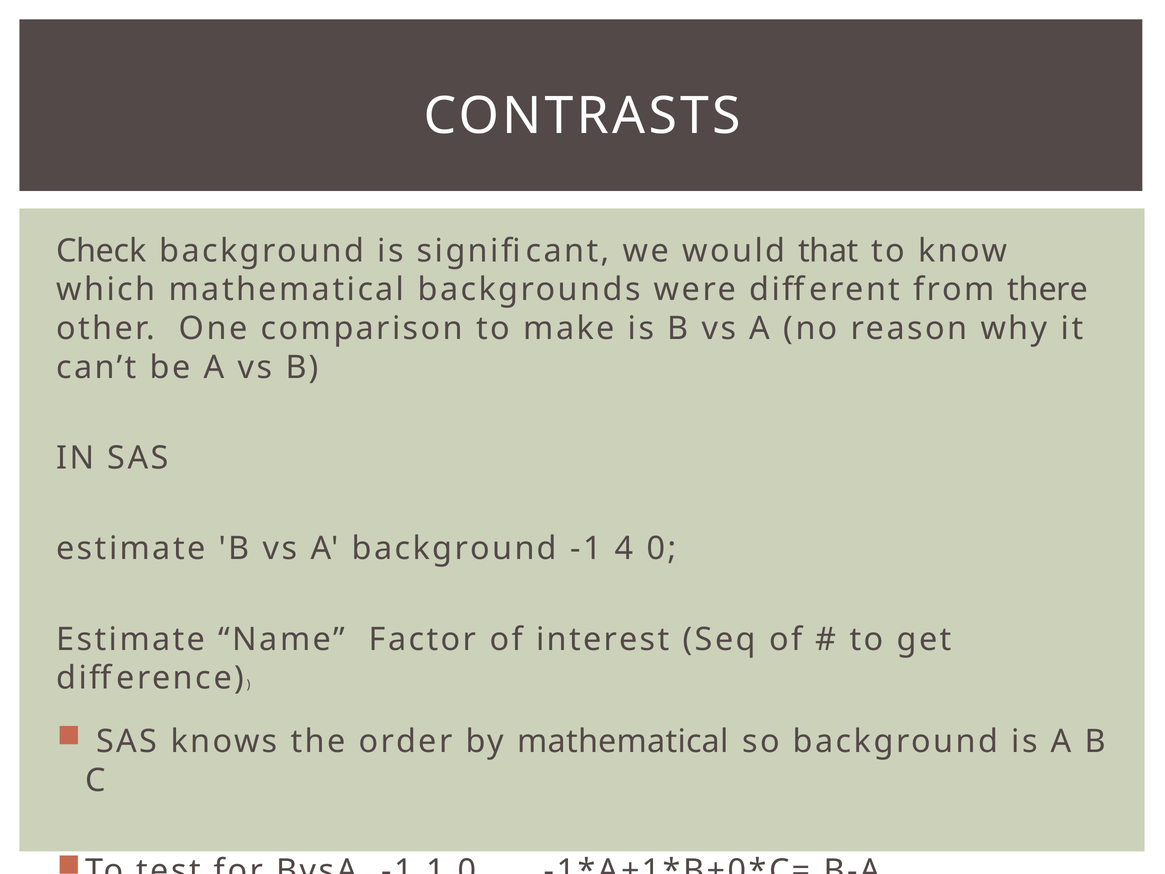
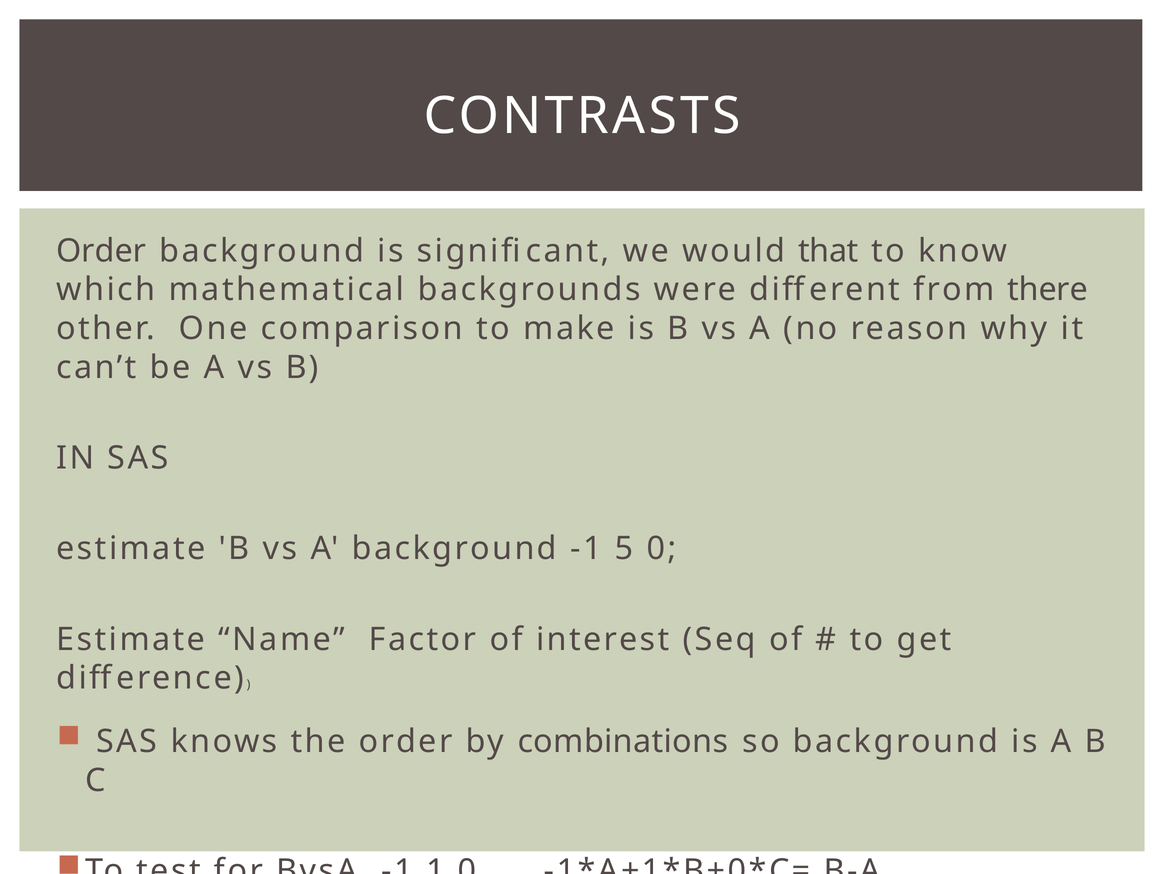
Check at (101, 251): Check -> Order
4: 4 -> 5
by mathematical: mathematical -> combinations
